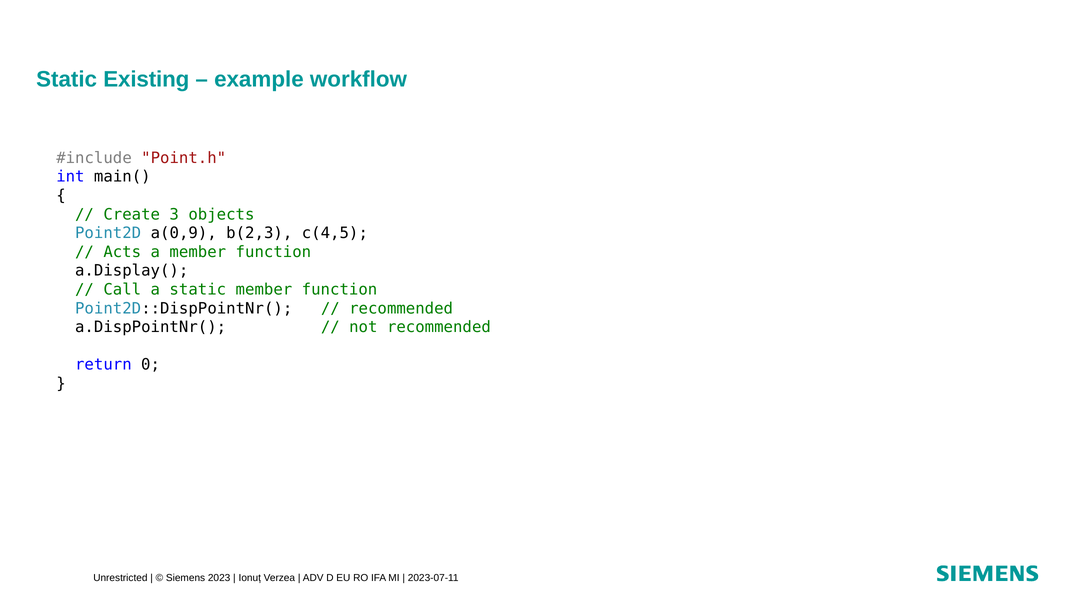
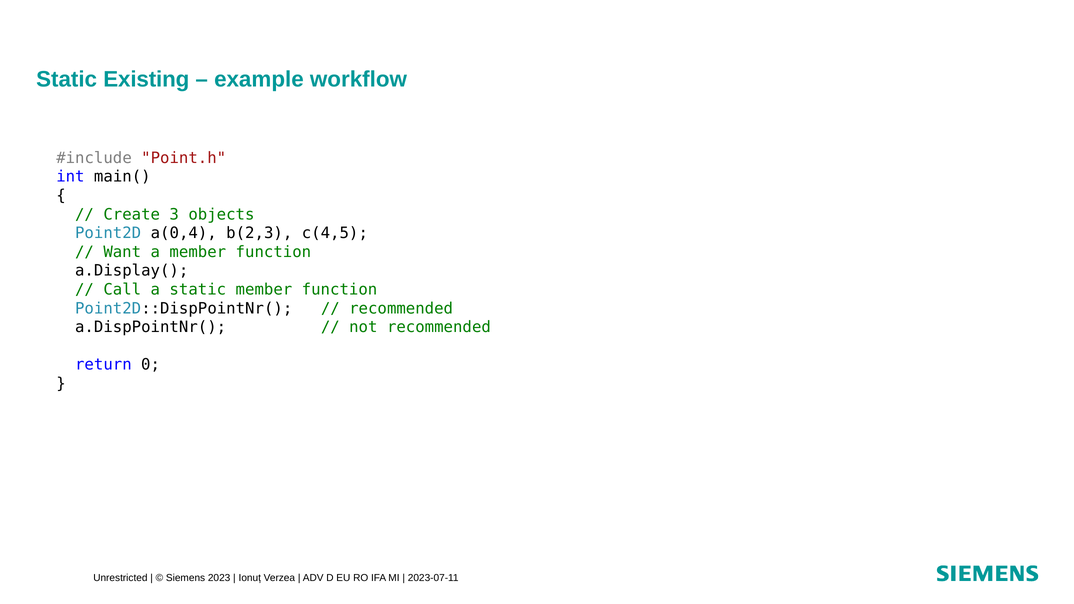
a(0,9: a(0,9 -> a(0,4
Acts: Acts -> Want
